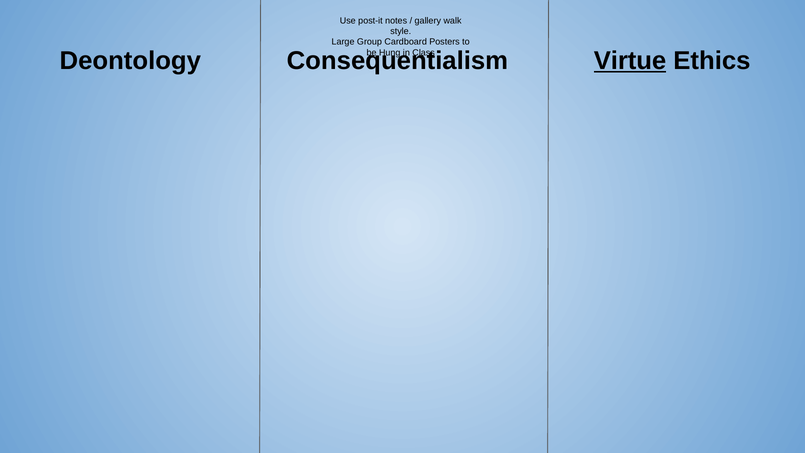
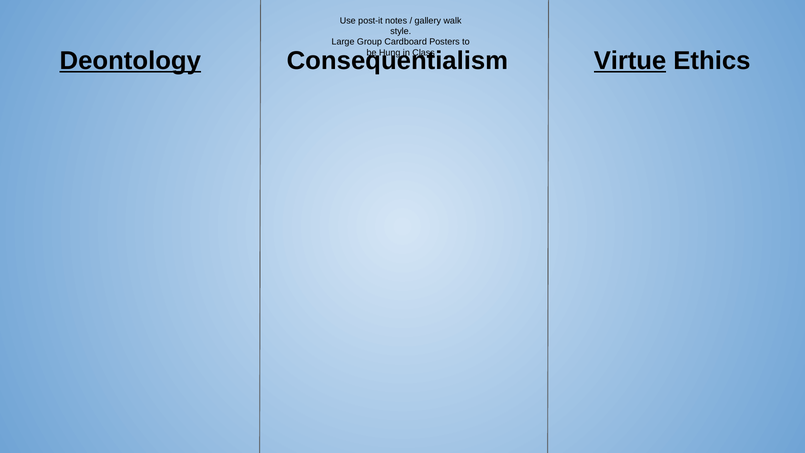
Deontology underline: none -> present
